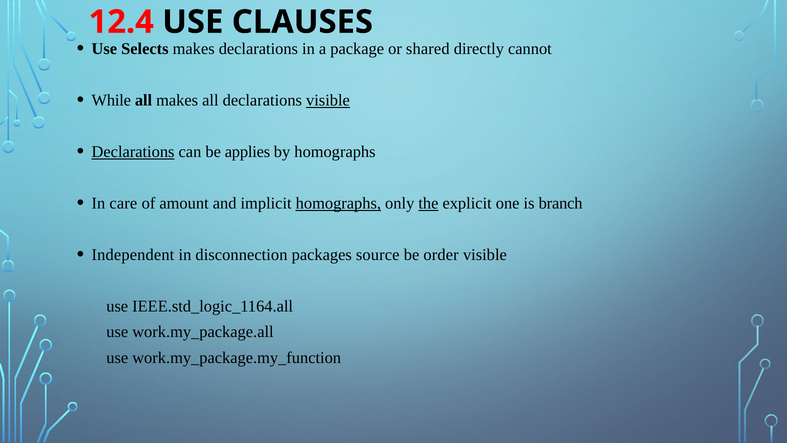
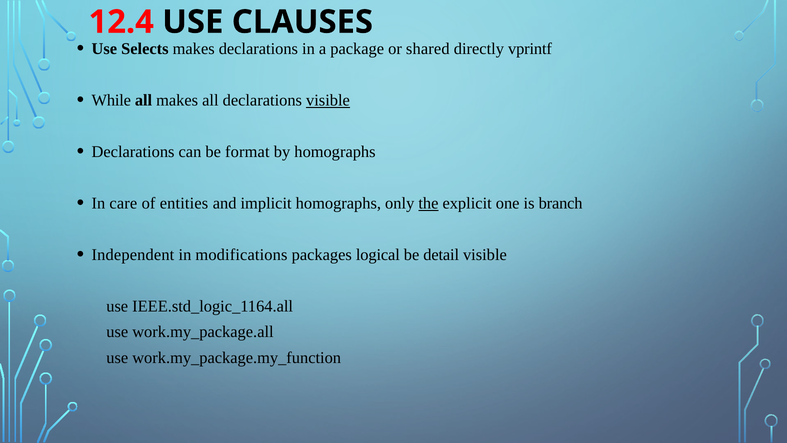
cannot: cannot -> vprintf
Declarations at (133, 152) underline: present -> none
applies: applies -> format
amount: amount -> entities
homographs at (338, 203) underline: present -> none
disconnection: disconnection -> modifications
source: source -> logical
order: order -> detail
